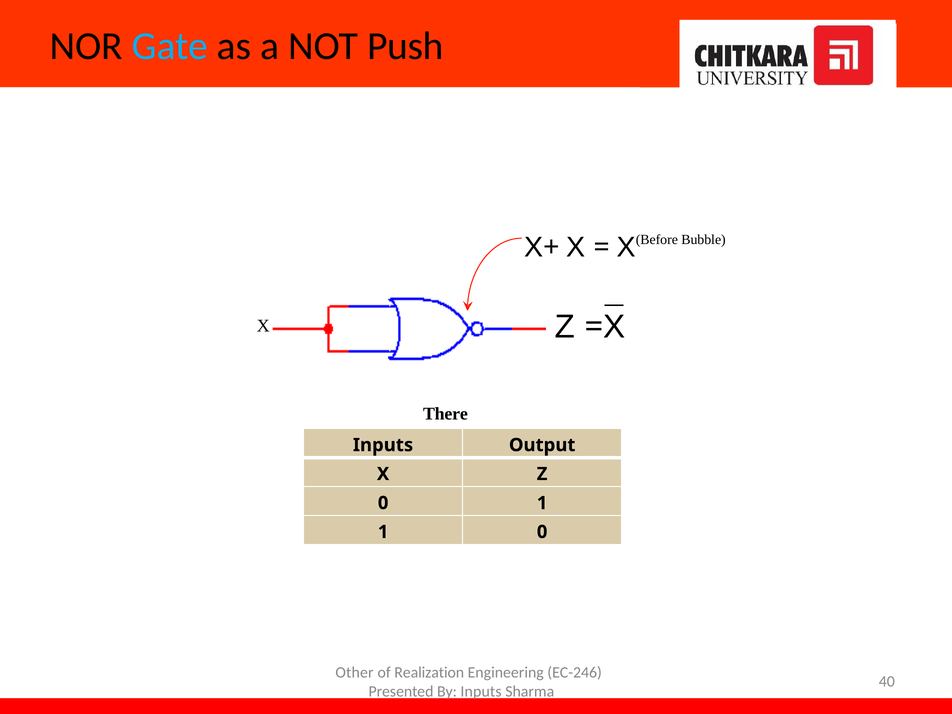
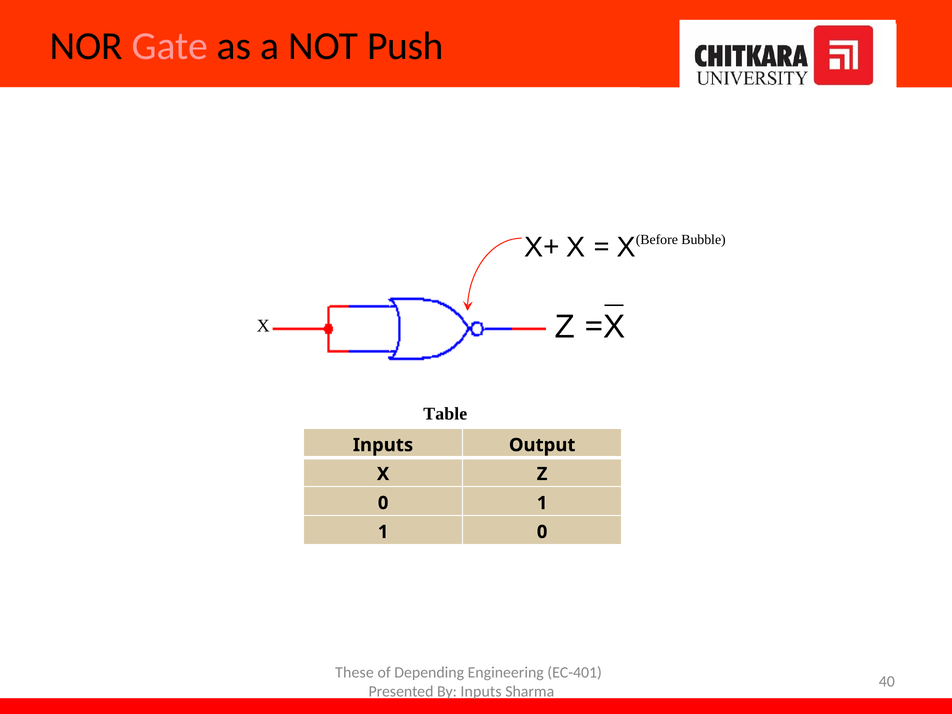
Gate colour: light blue -> pink
There at (445, 414): There -> Table
Other: Other -> These
Realization: Realization -> Depending
EC-246: EC-246 -> EC-401
